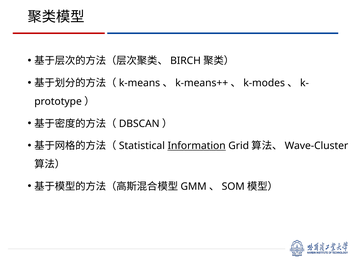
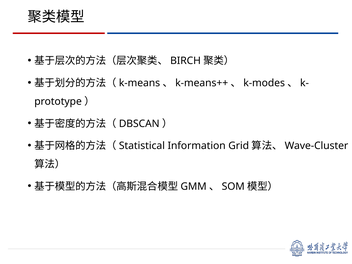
Information underline: present -> none
